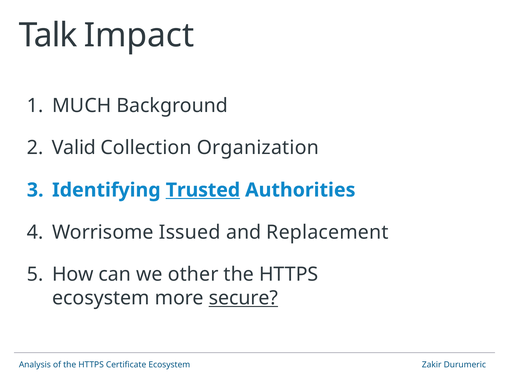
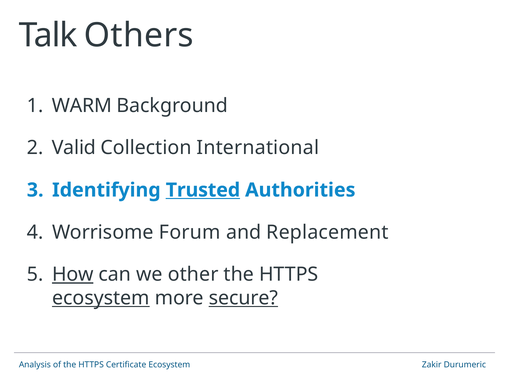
Impact: Impact -> Others
MUCH: MUCH -> WARM
Organization: Organization -> International
Issued: Issued -> Forum
How underline: none -> present
ecosystem at (101, 298) underline: none -> present
